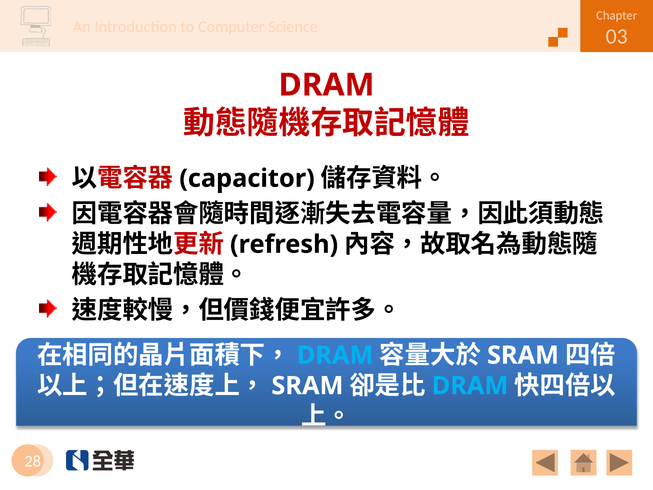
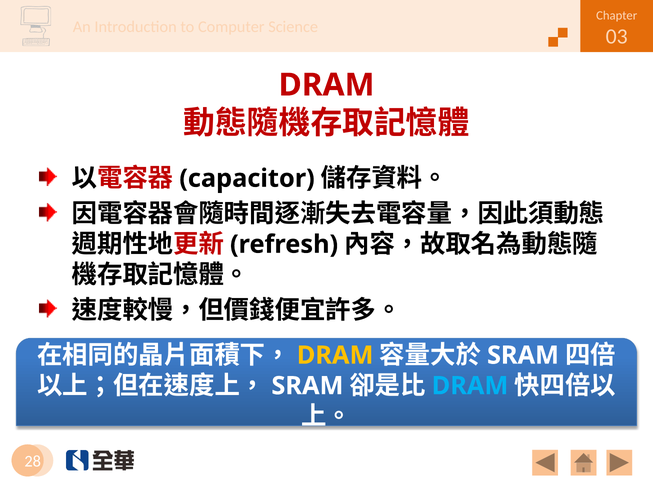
DRAM at (335, 355) colour: light blue -> yellow
